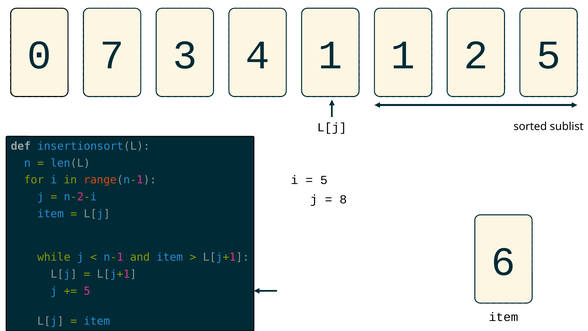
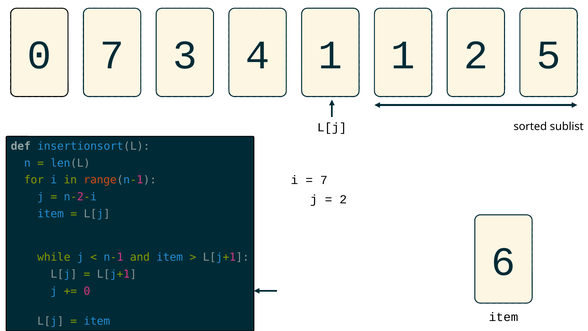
5 at (324, 180): 5 -> 7
8 at (343, 199): 8 -> 2
5 at (87, 291): 5 -> 0
